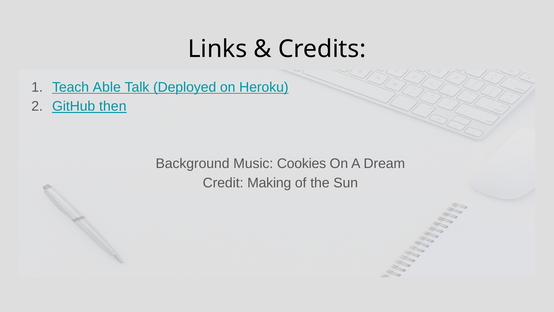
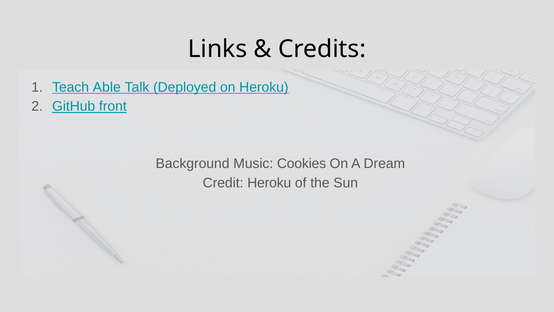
then: then -> front
Credit Making: Making -> Heroku
